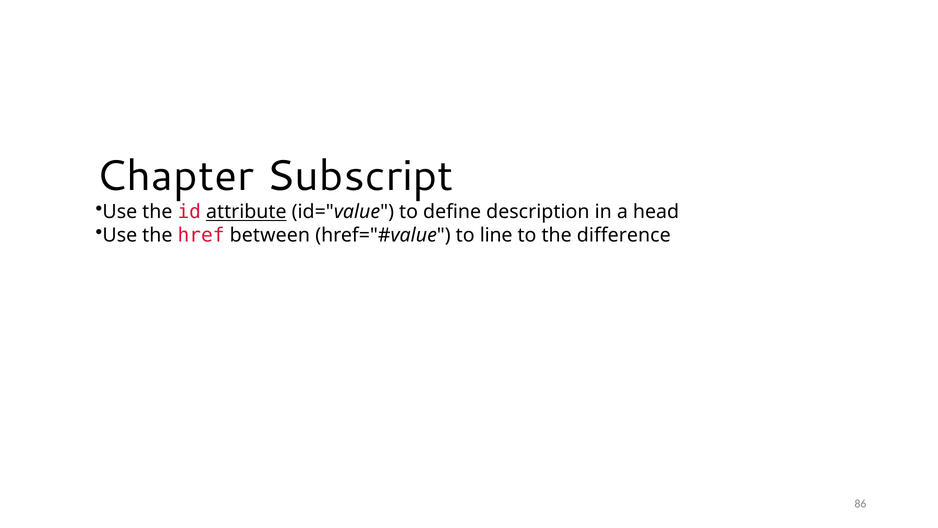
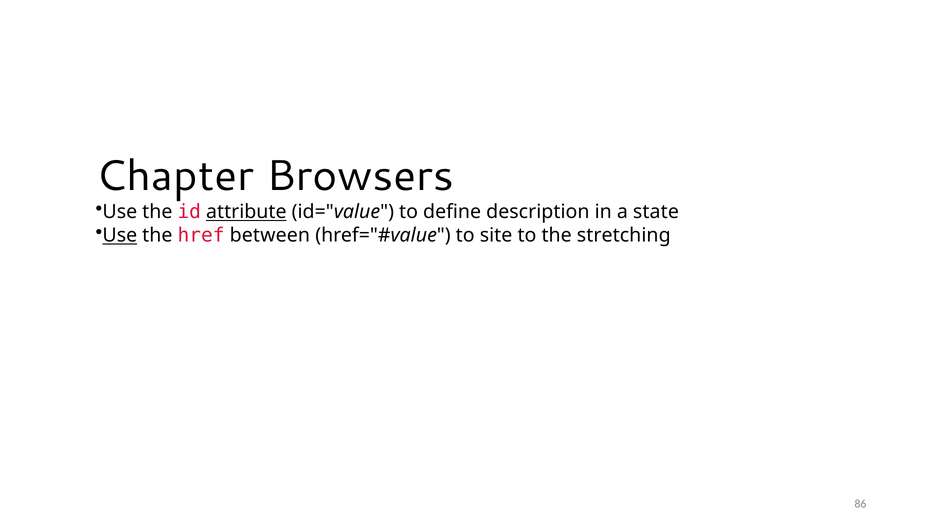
Subscript: Subscript -> Browsers
head: head -> state
Use at (120, 235) underline: none -> present
line: line -> site
difference: difference -> stretching
